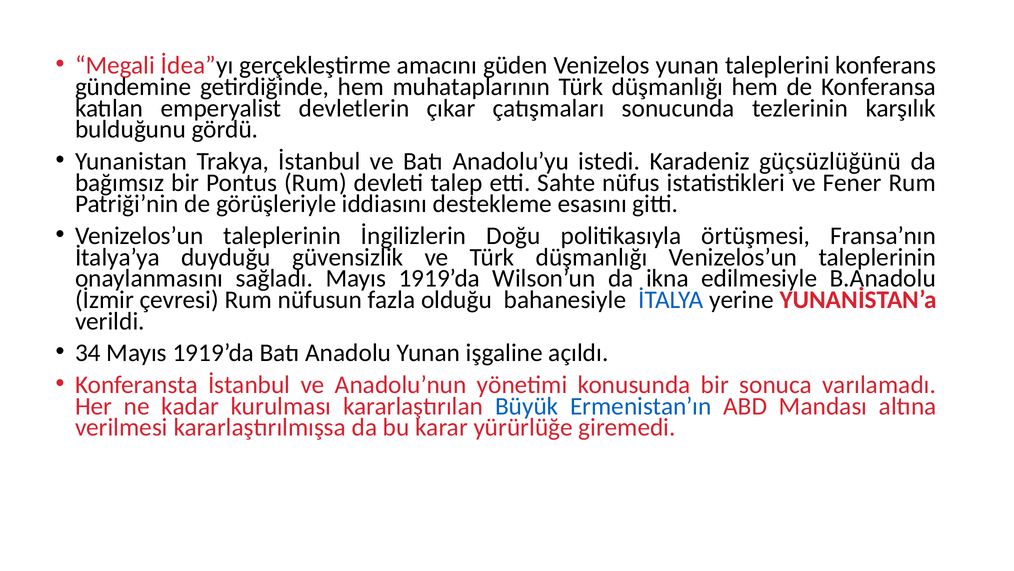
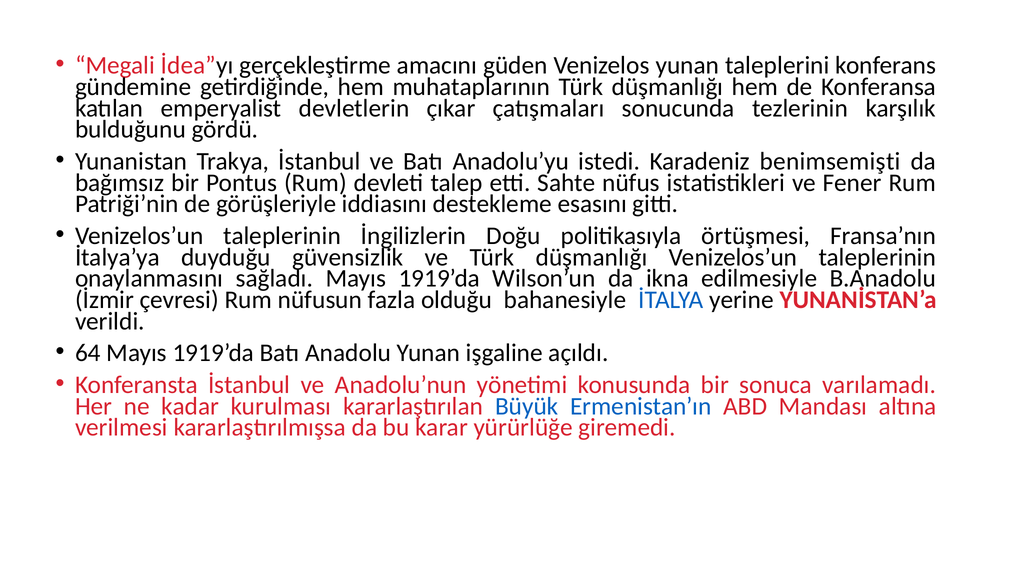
güçsüzlüğünü: güçsüzlüğünü -> benimsemişti
34: 34 -> 64
